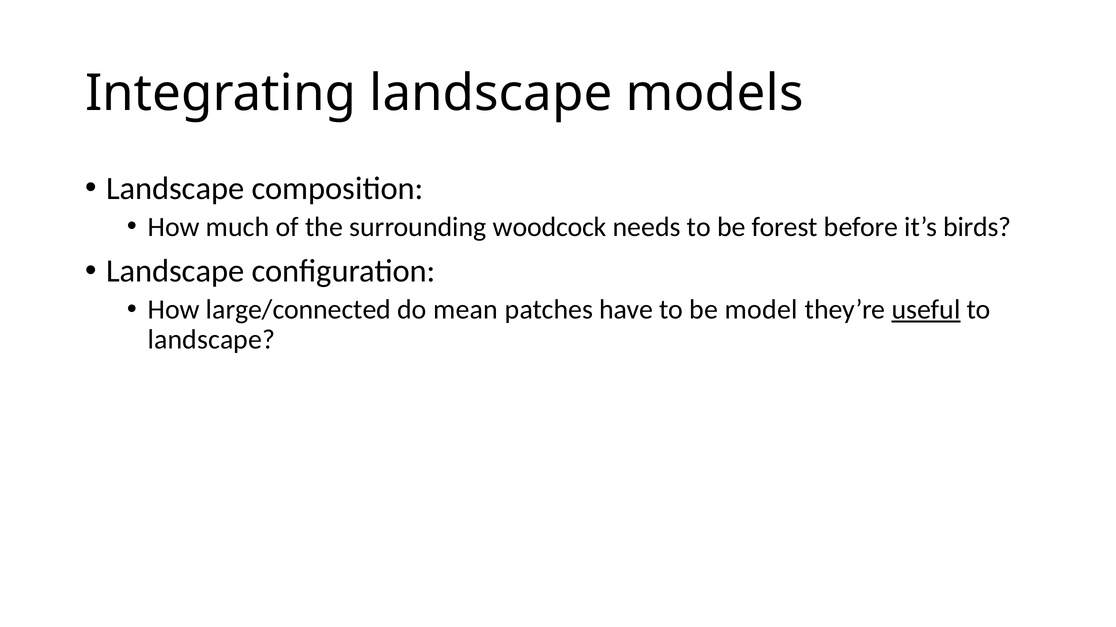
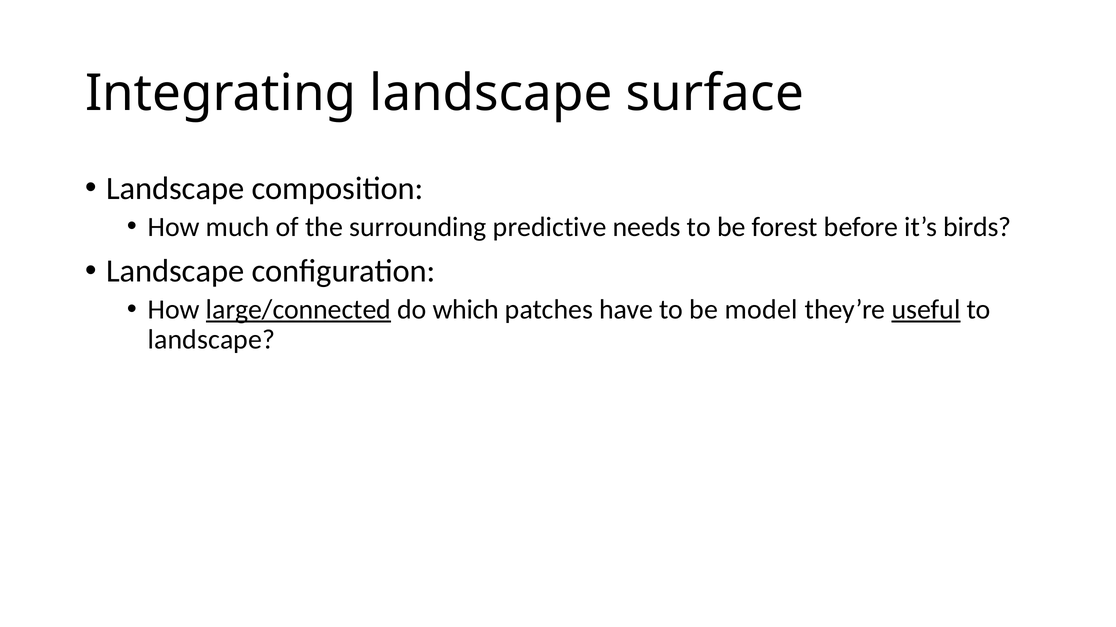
models: models -> surface
woodcock: woodcock -> predictive
large/connected underline: none -> present
mean: mean -> which
